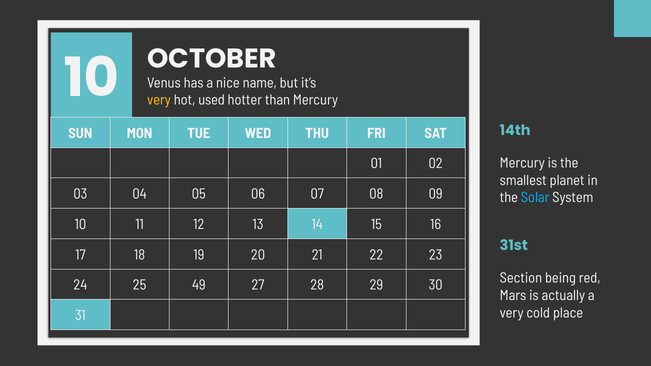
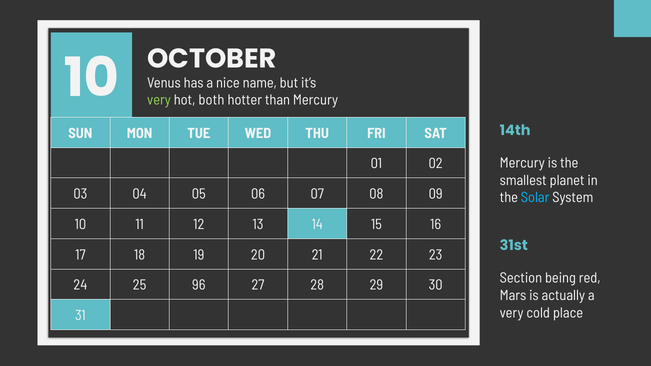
very at (159, 100) colour: yellow -> light green
used: used -> both
49: 49 -> 96
